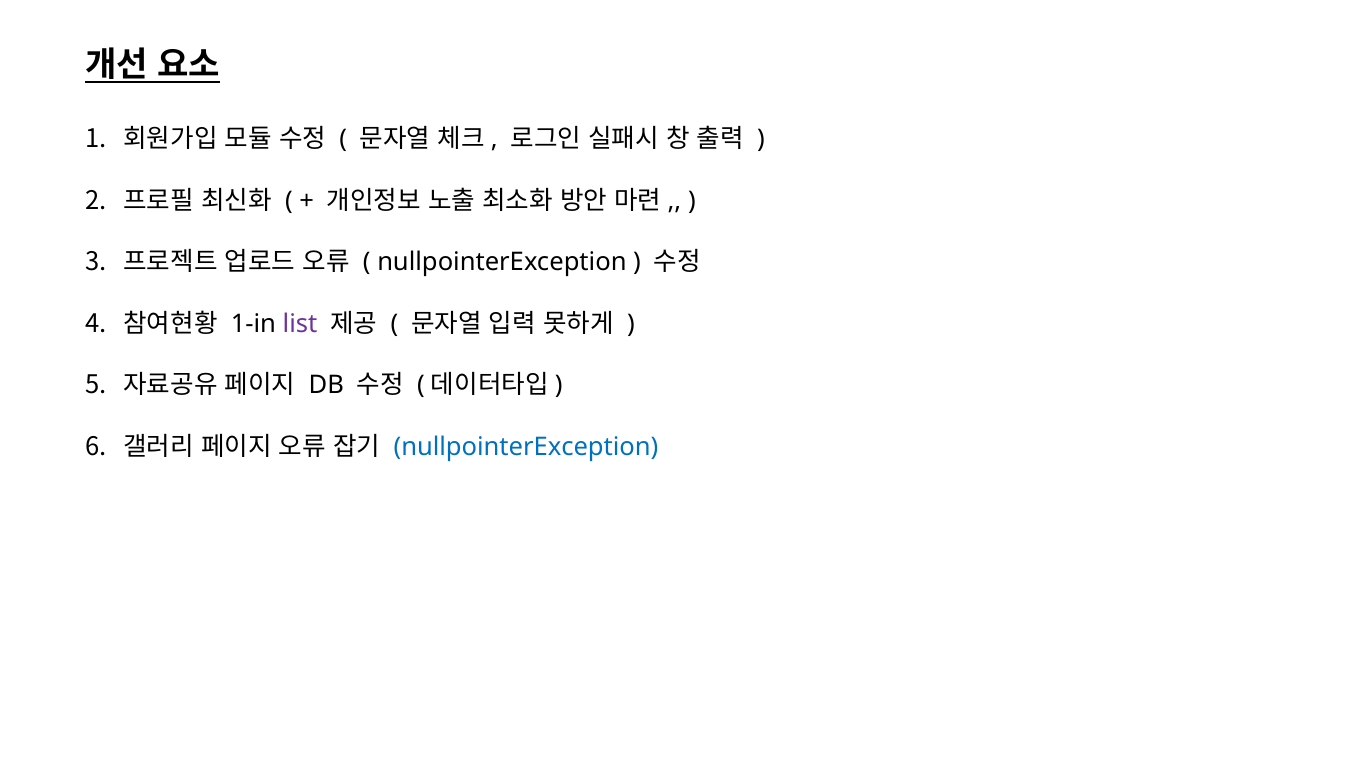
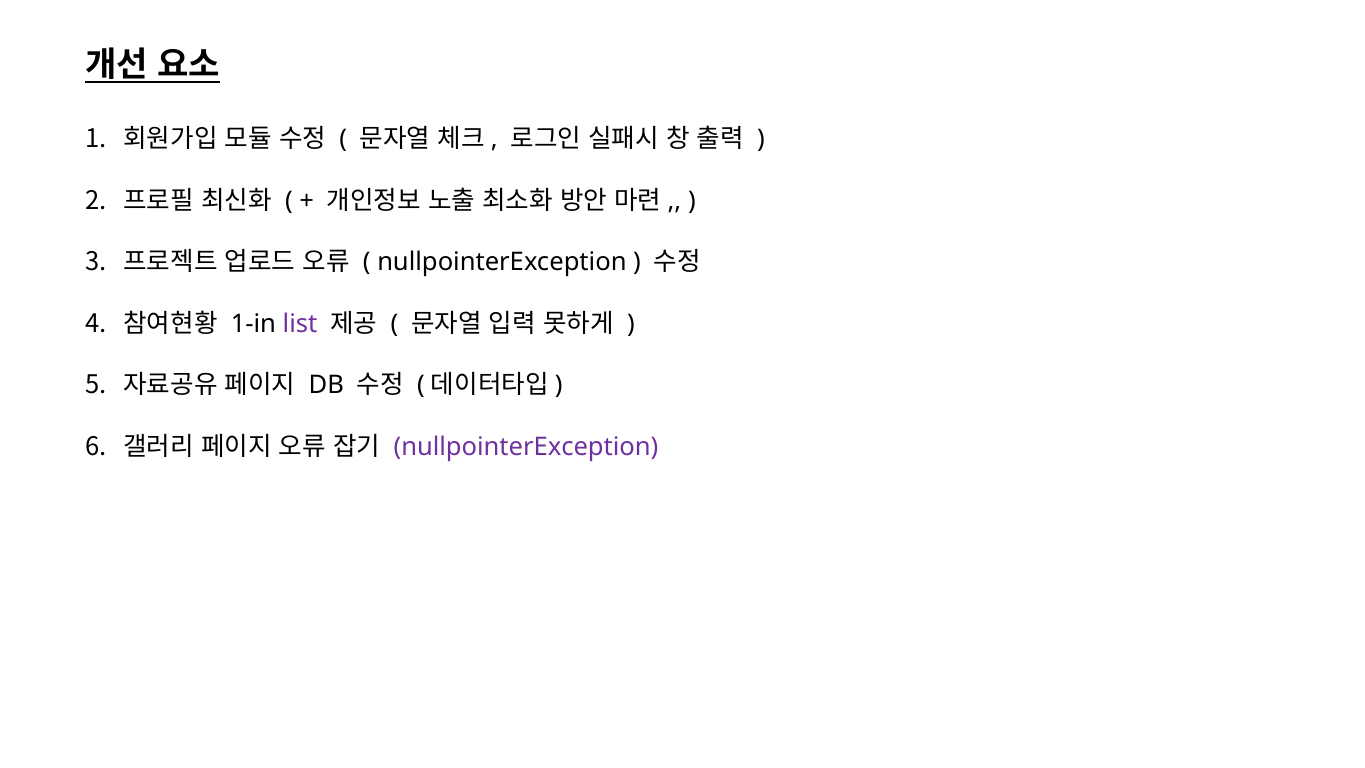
nullpointerException at (526, 447) colour: blue -> purple
